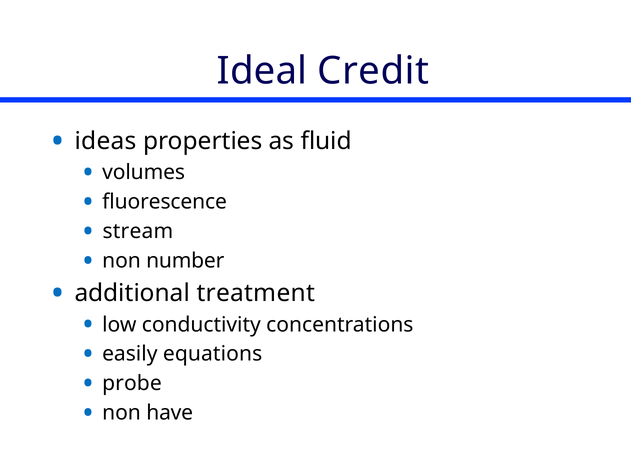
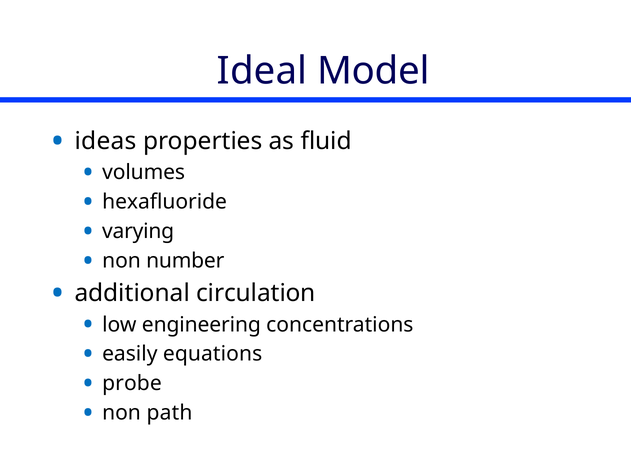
Credit: Credit -> Model
fluorescence: fluorescence -> hexafluoride
stream: stream -> varying
treatment: treatment -> circulation
conductivity: conductivity -> engineering
have: have -> path
